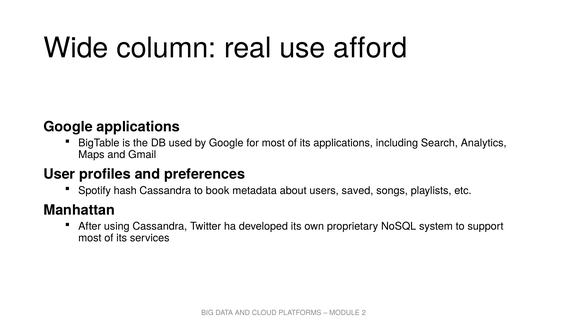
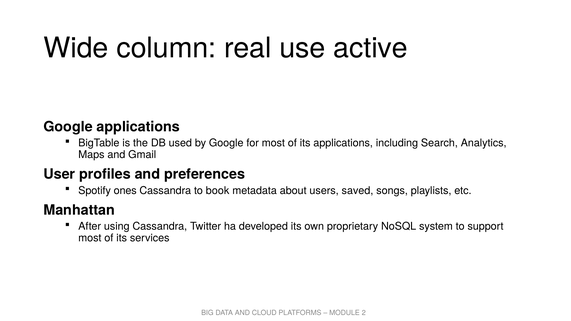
afford: afford -> active
hash: hash -> ones
